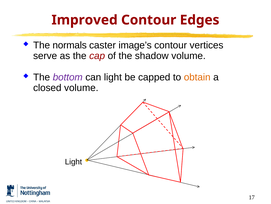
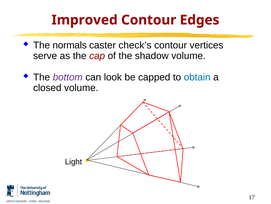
image’s: image’s -> check’s
can light: light -> look
obtain colour: orange -> blue
